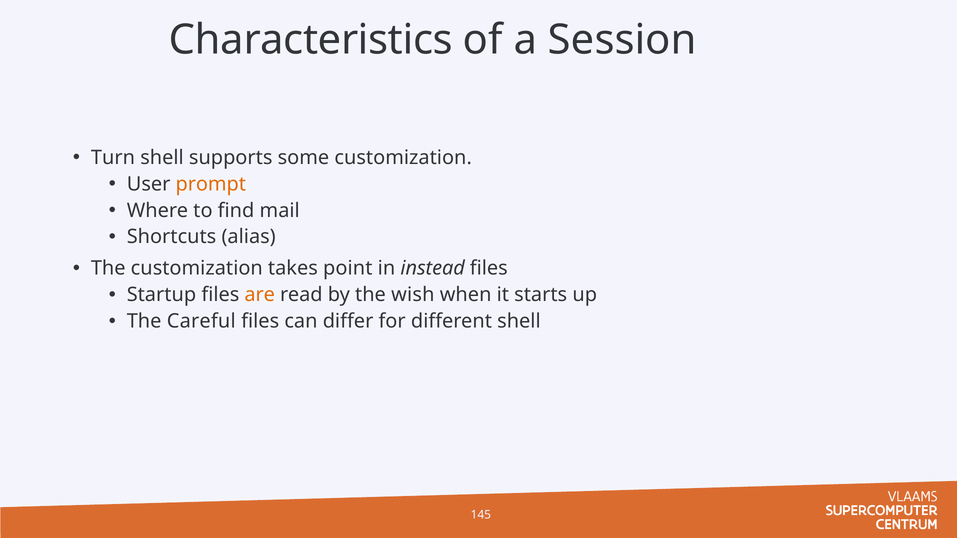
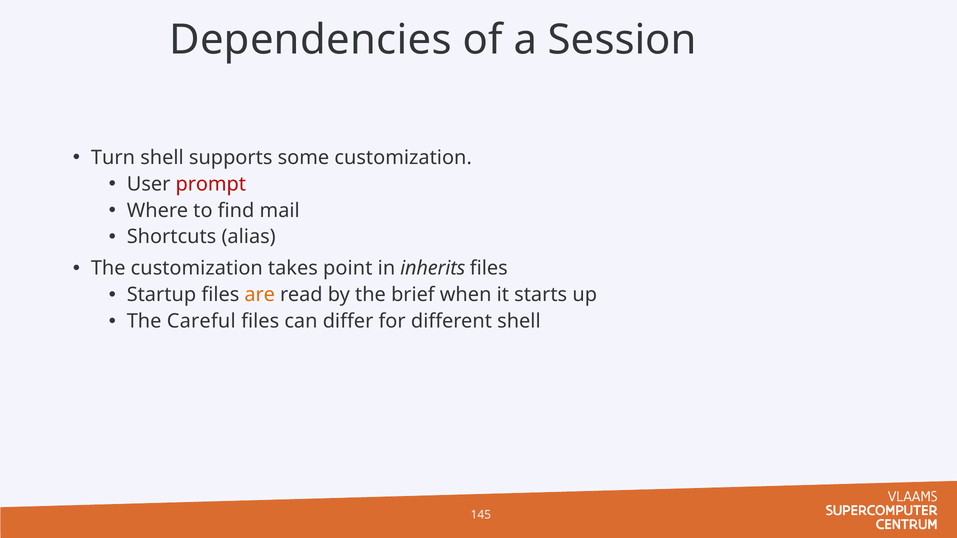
Characteristics: Characteristics -> Dependencies
prompt colour: orange -> red
instead: instead -> inherits
wish: wish -> brief
